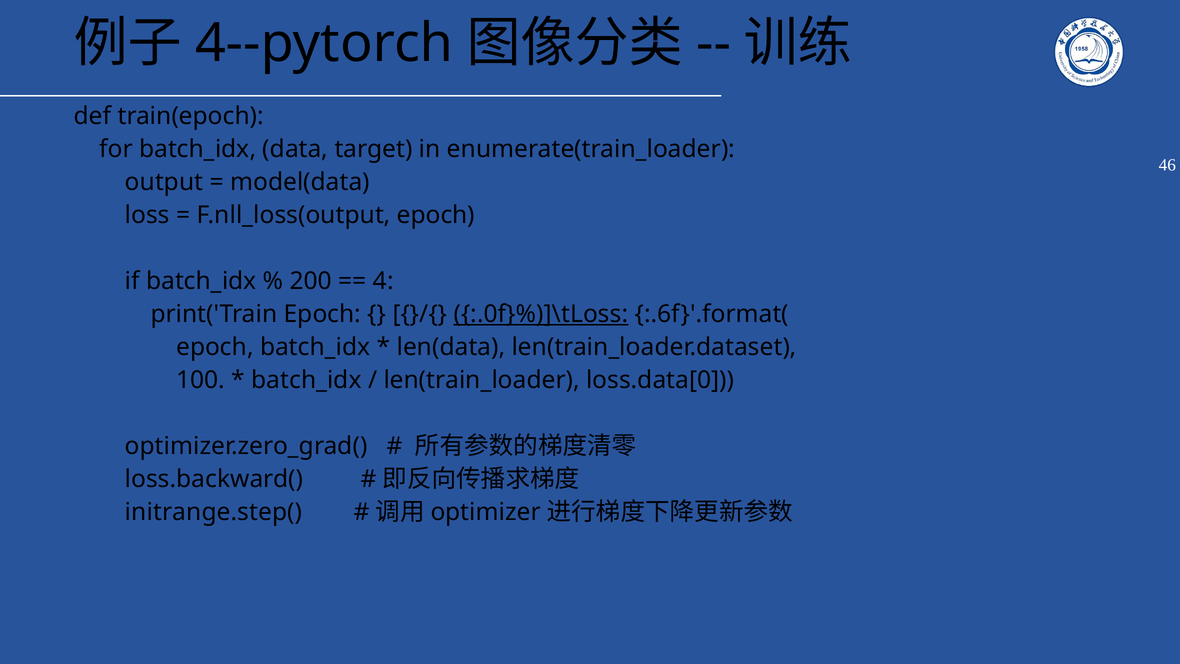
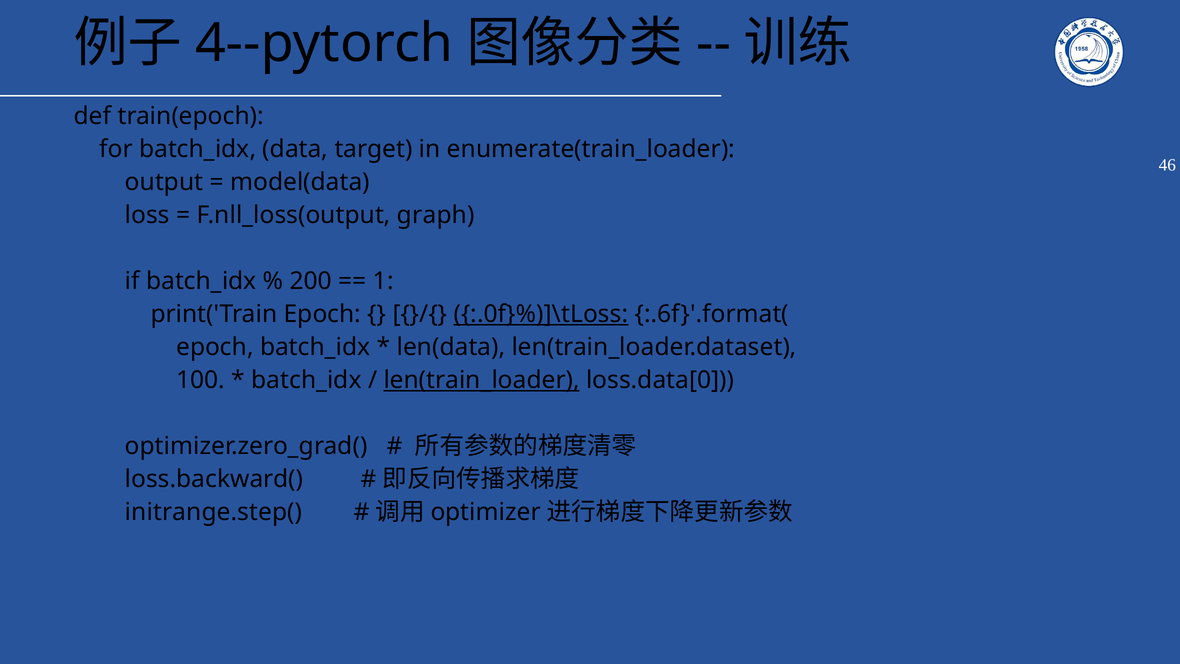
F.nll_loss(output epoch: epoch -> graph
4: 4 -> 1
len(train_loader underline: none -> present
